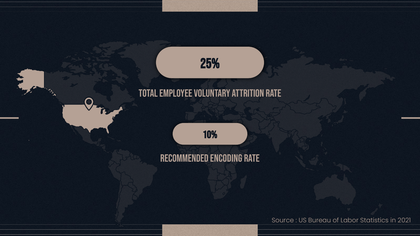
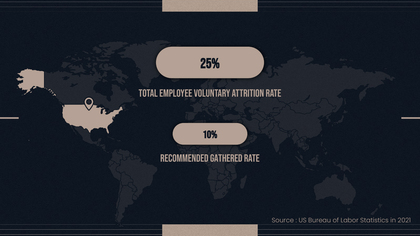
ENCODING: ENCODING -> GATHERED
